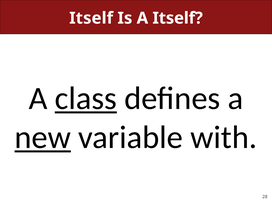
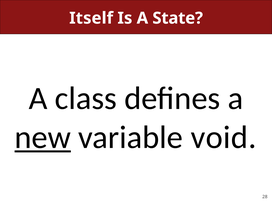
A Itself: Itself -> State
class underline: present -> none
with: with -> void
